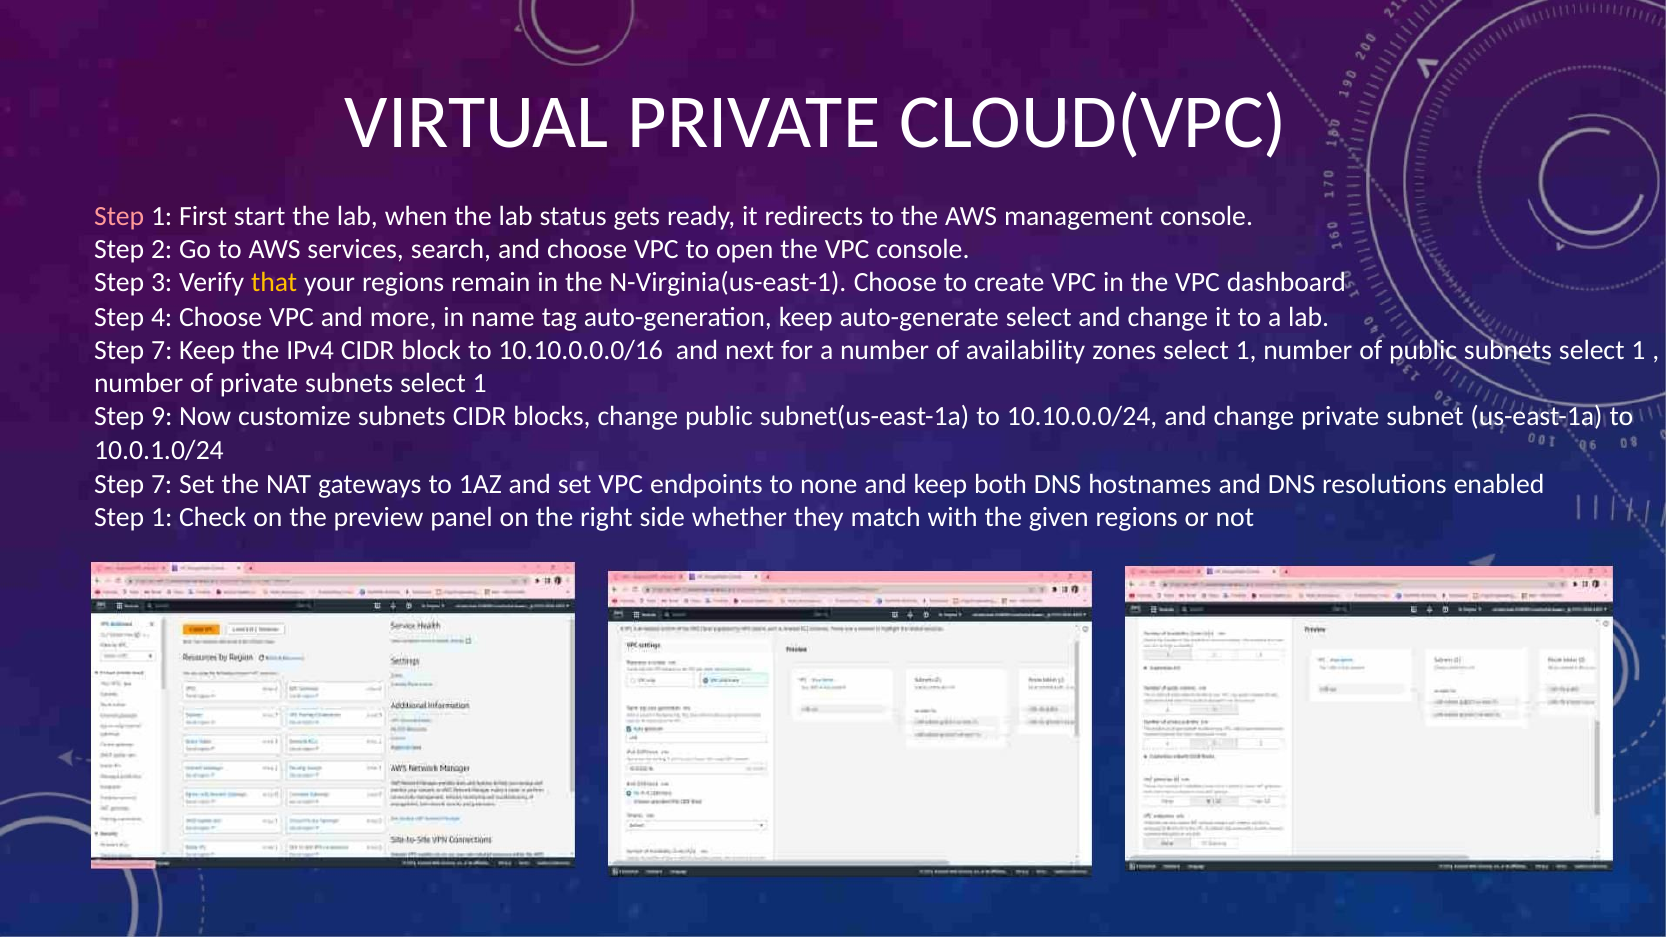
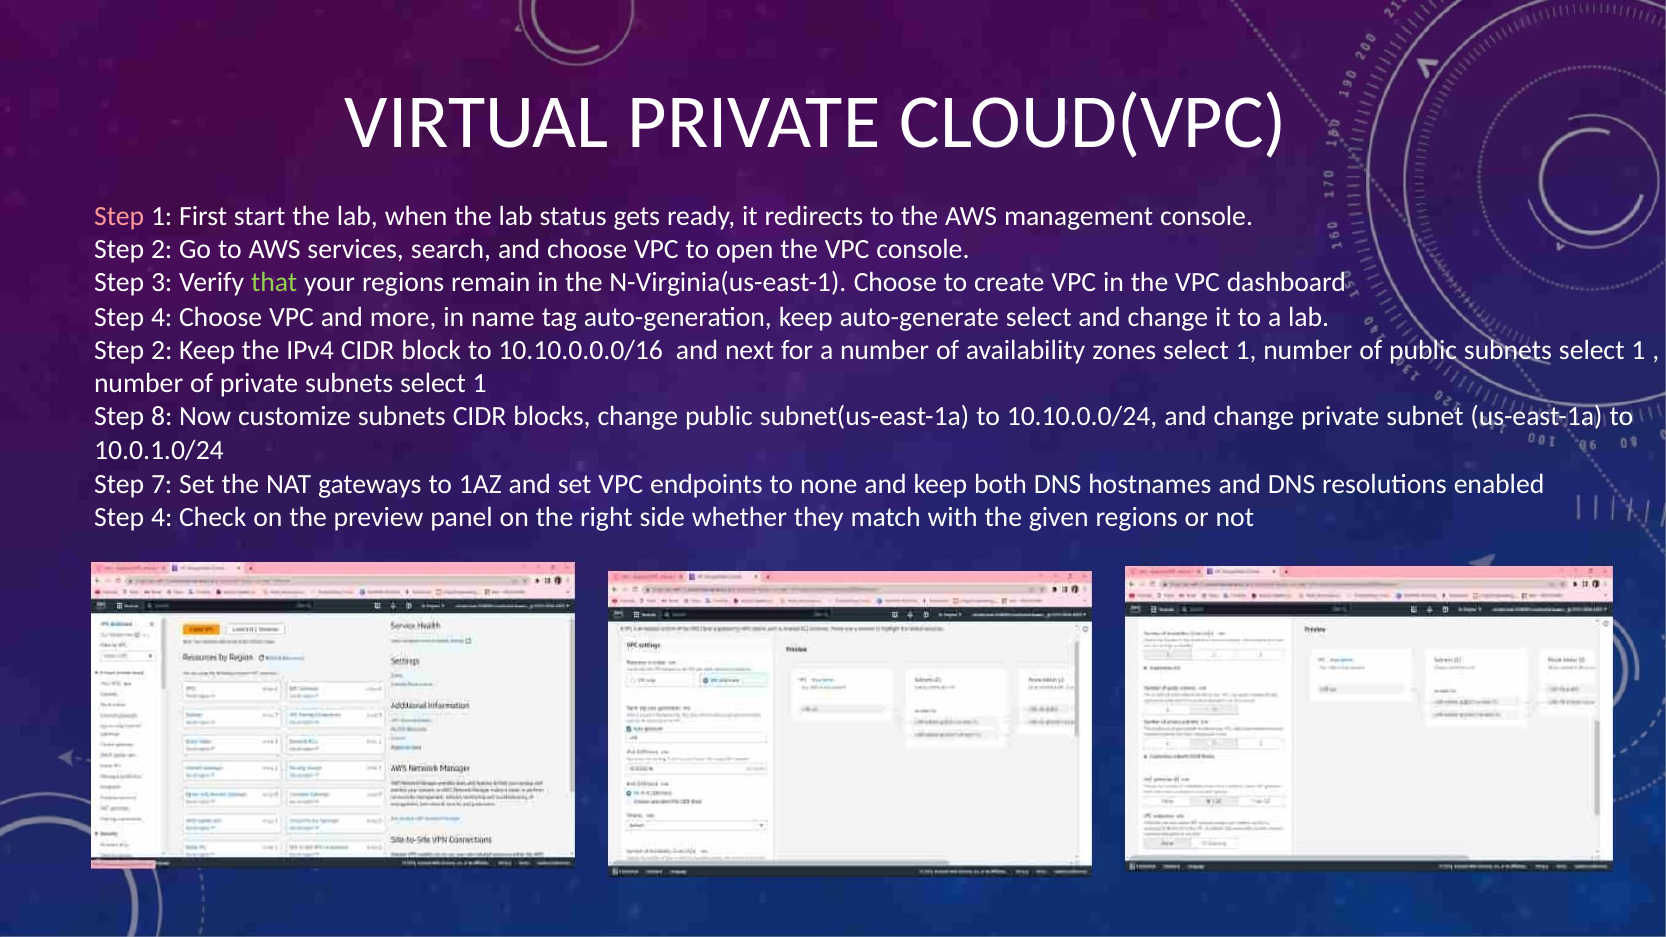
that colour: yellow -> light green
7 at (162, 350): 7 -> 2
9: 9 -> 8
1 at (162, 518): 1 -> 4
